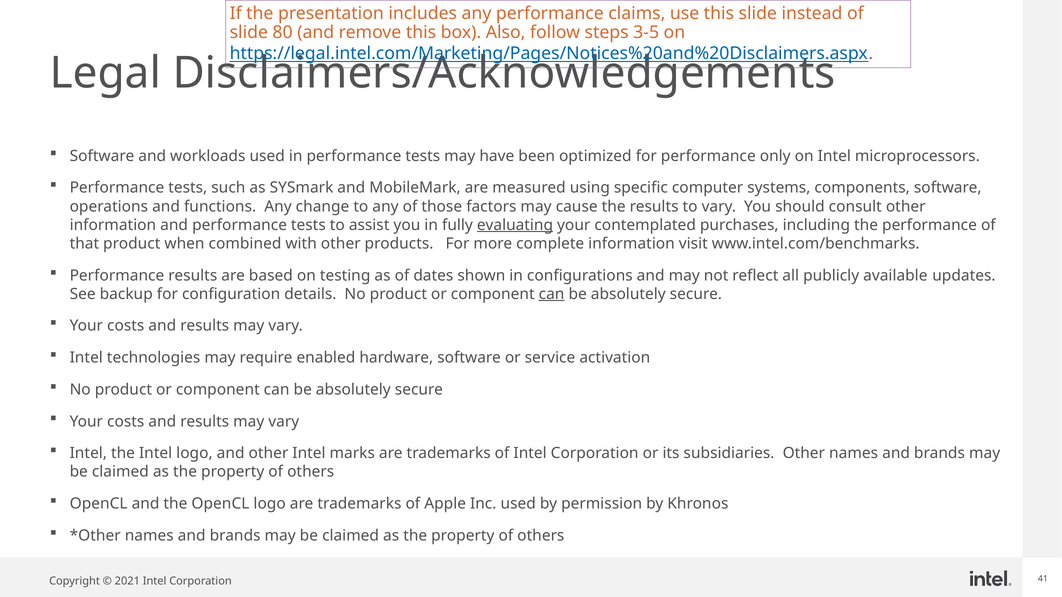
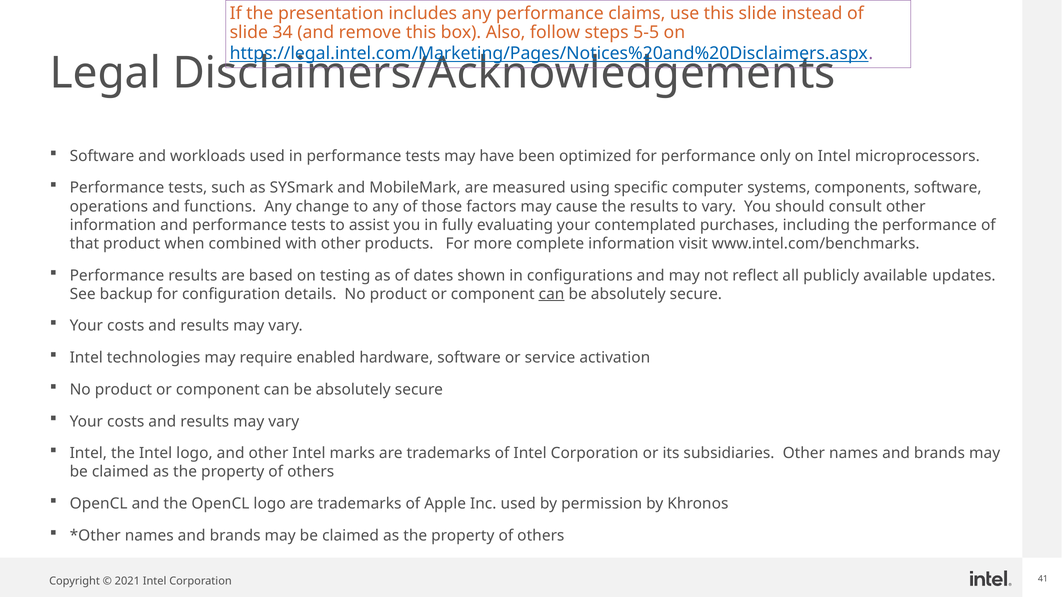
80: 80 -> 34
3-5: 3-5 -> 5-5
evaluating underline: present -> none
